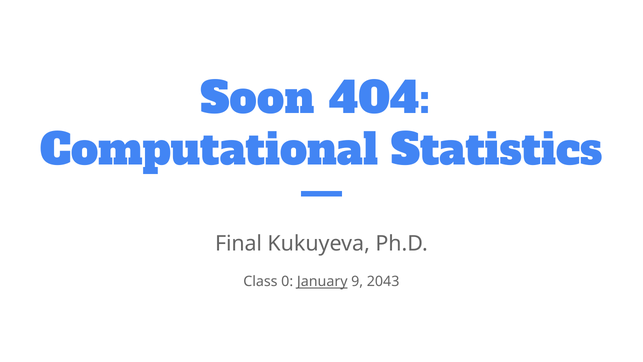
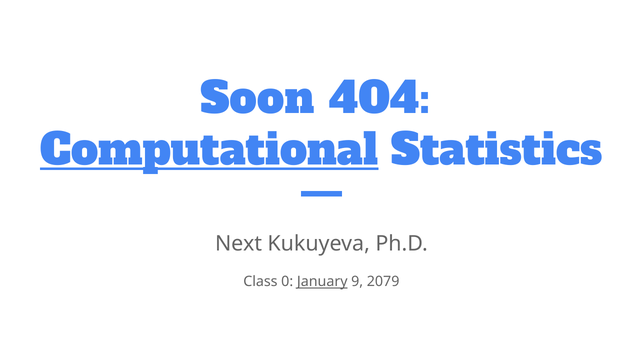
Computational underline: none -> present
Final: Final -> Next
2043: 2043 -> 2079
